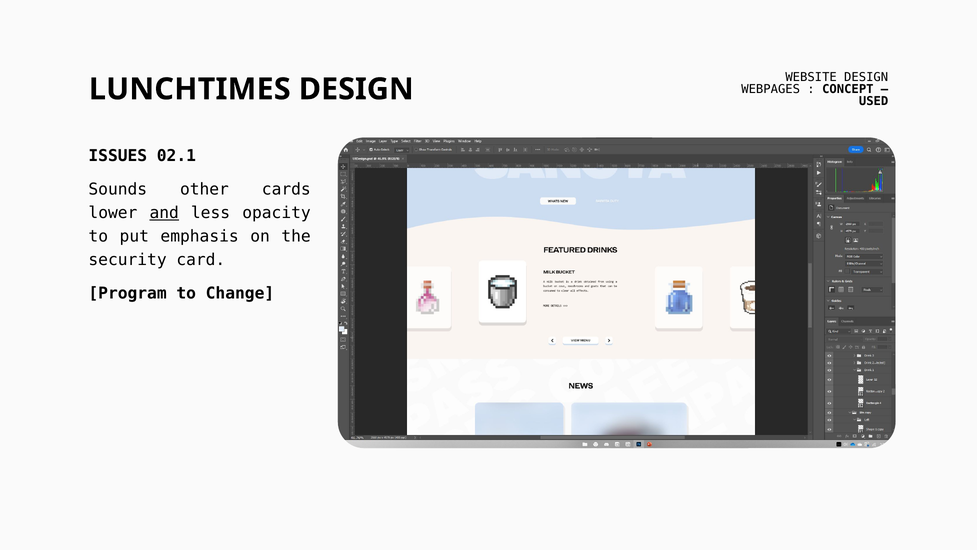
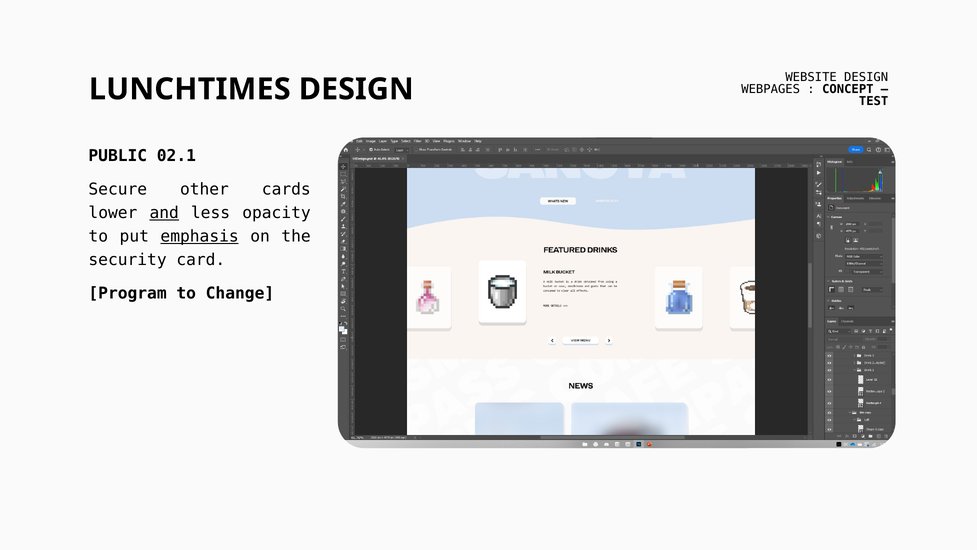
USED: USED -> TEST
ISSUES: ISSUES -> PUBLIC
Sounds: Sounds -> Secure
emphasis underline: none -> present
